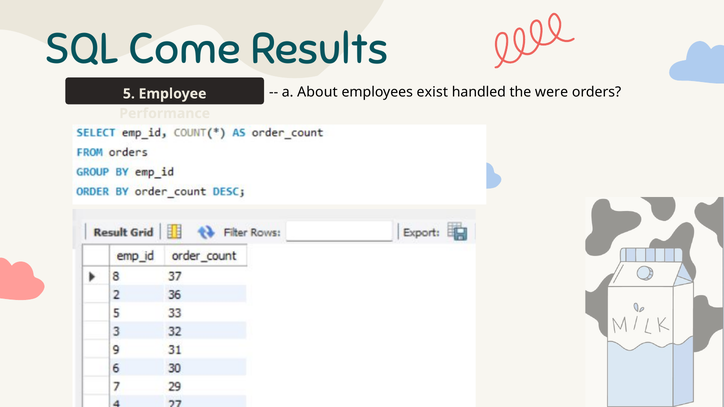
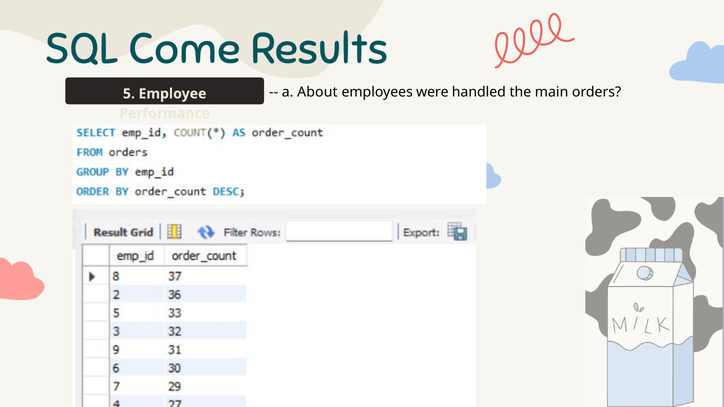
exist: exist -> were
were: were -> main
